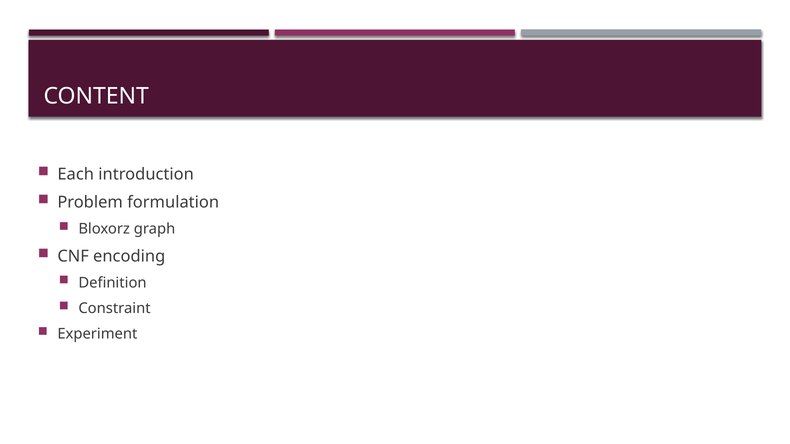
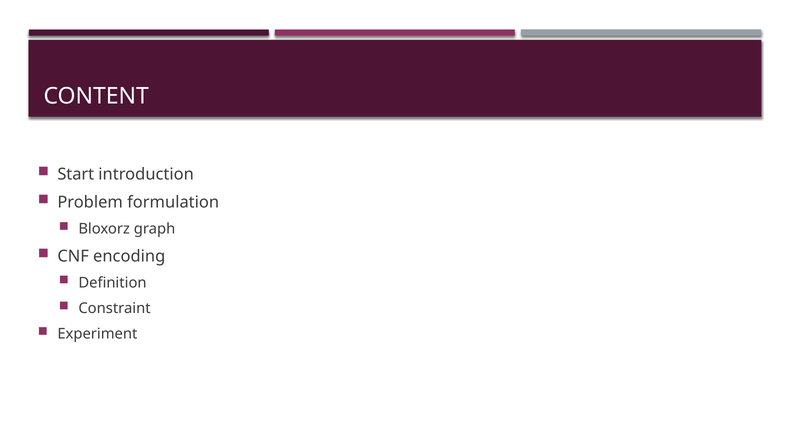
Each: Each -> Start
